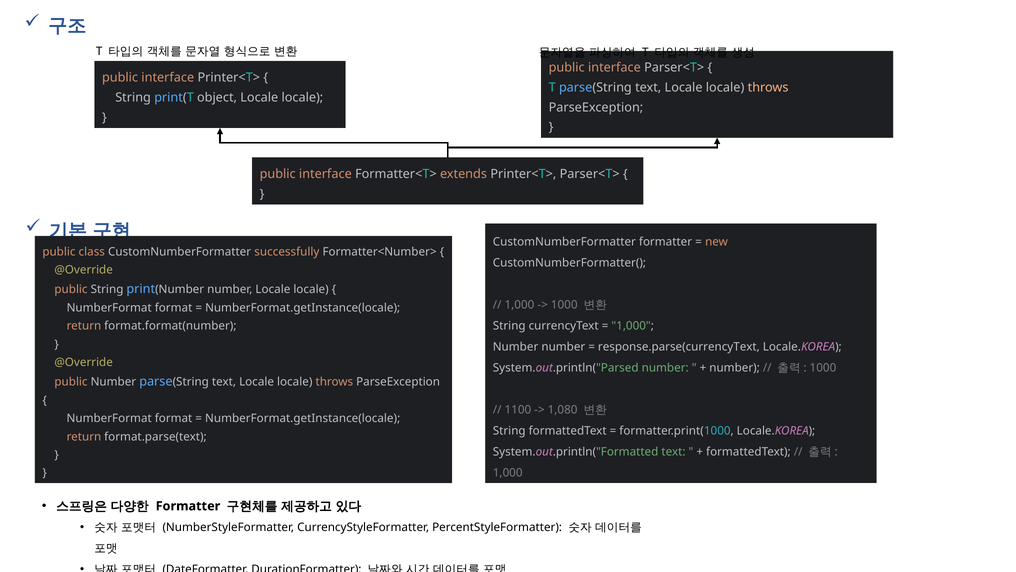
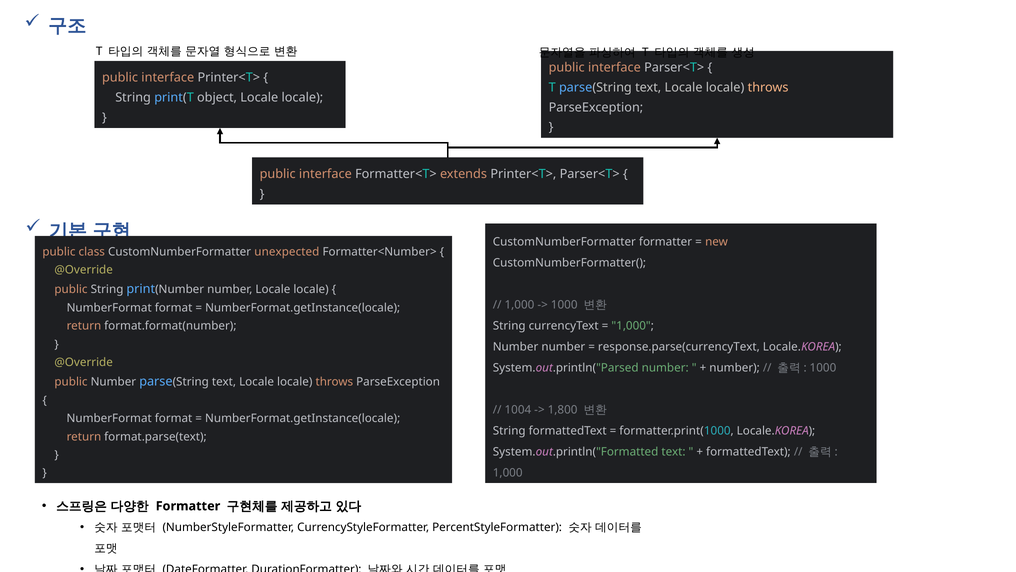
successfully: successfully -> unexpected
1100: 1100 -> 1004
1,080: 1,080 -> 1,800
